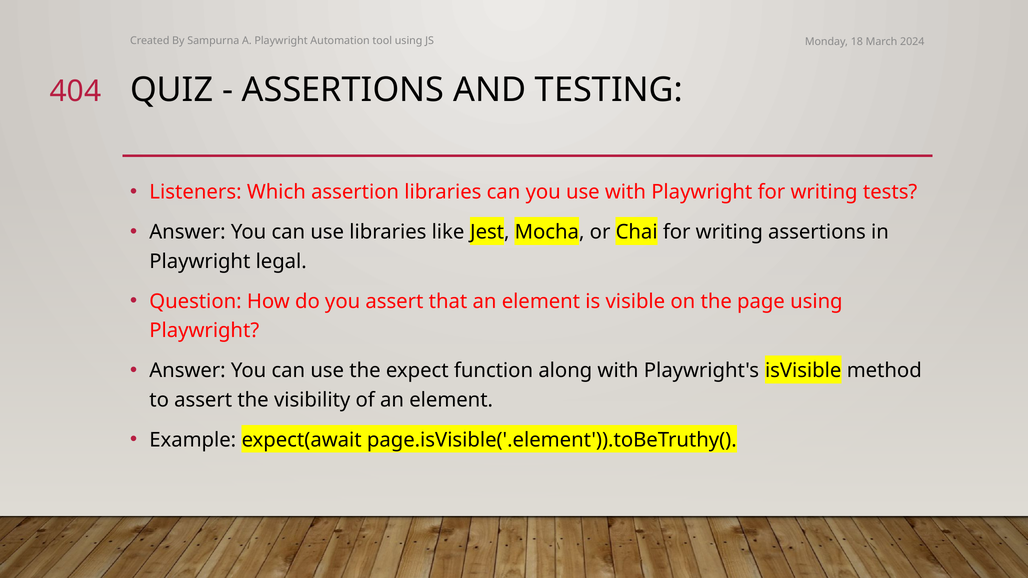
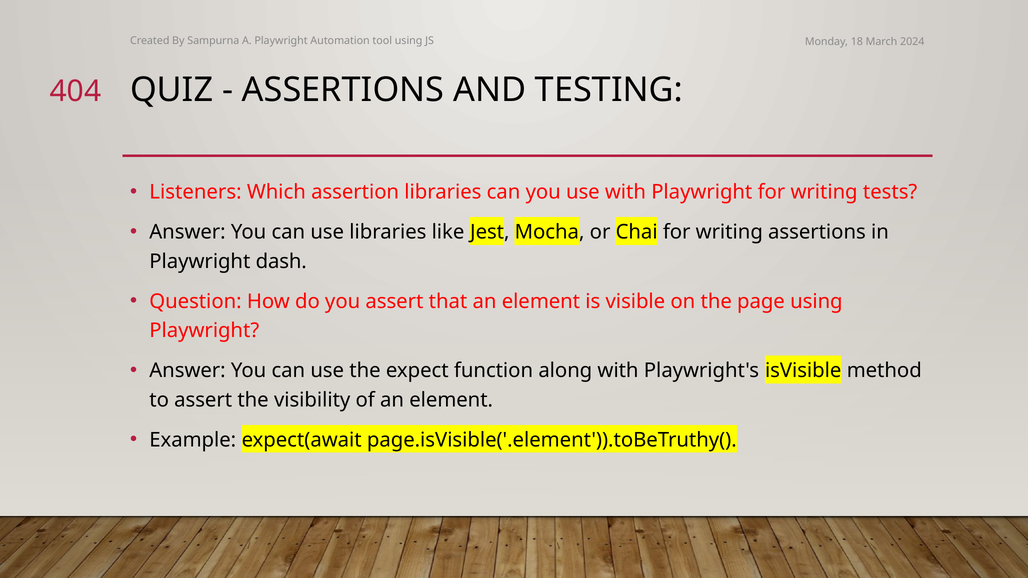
legal: legal -> dash
